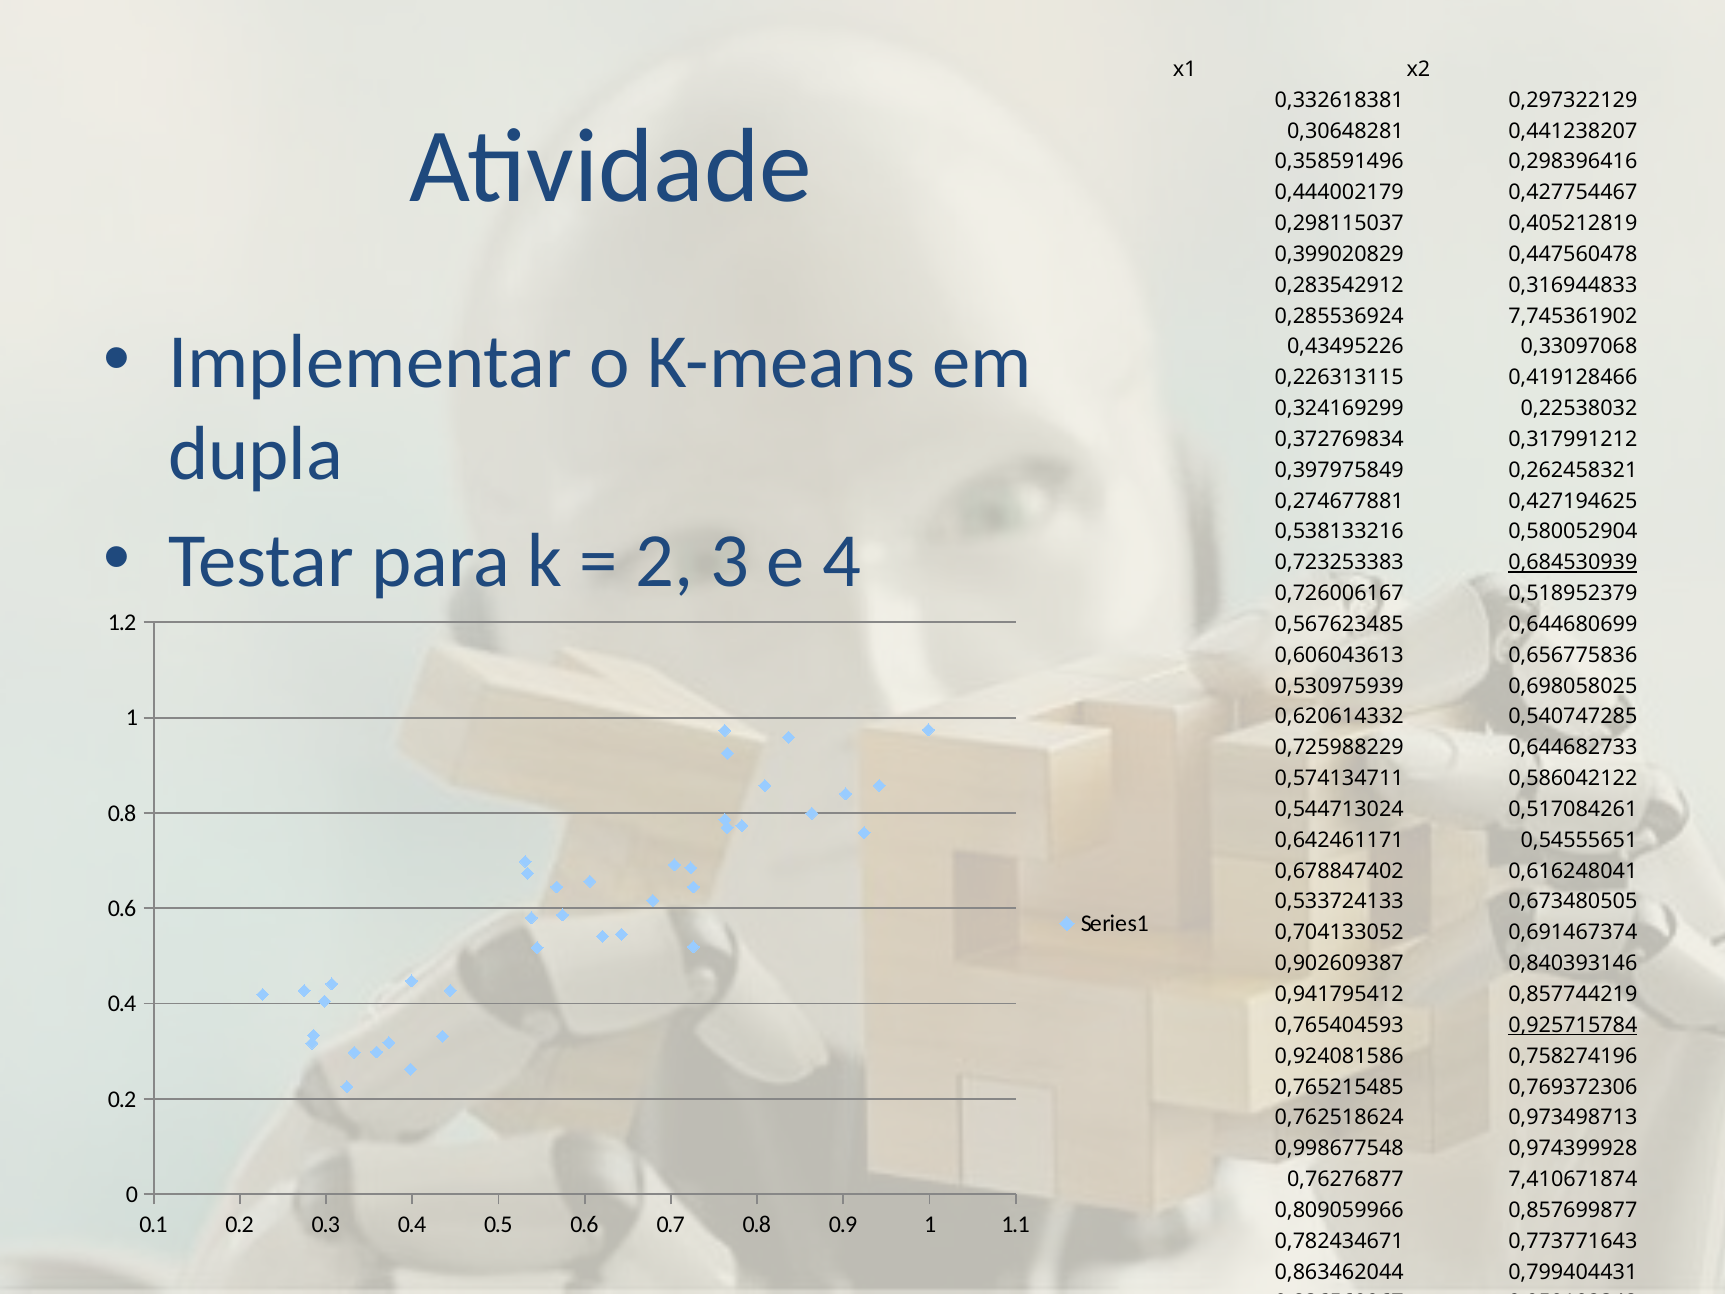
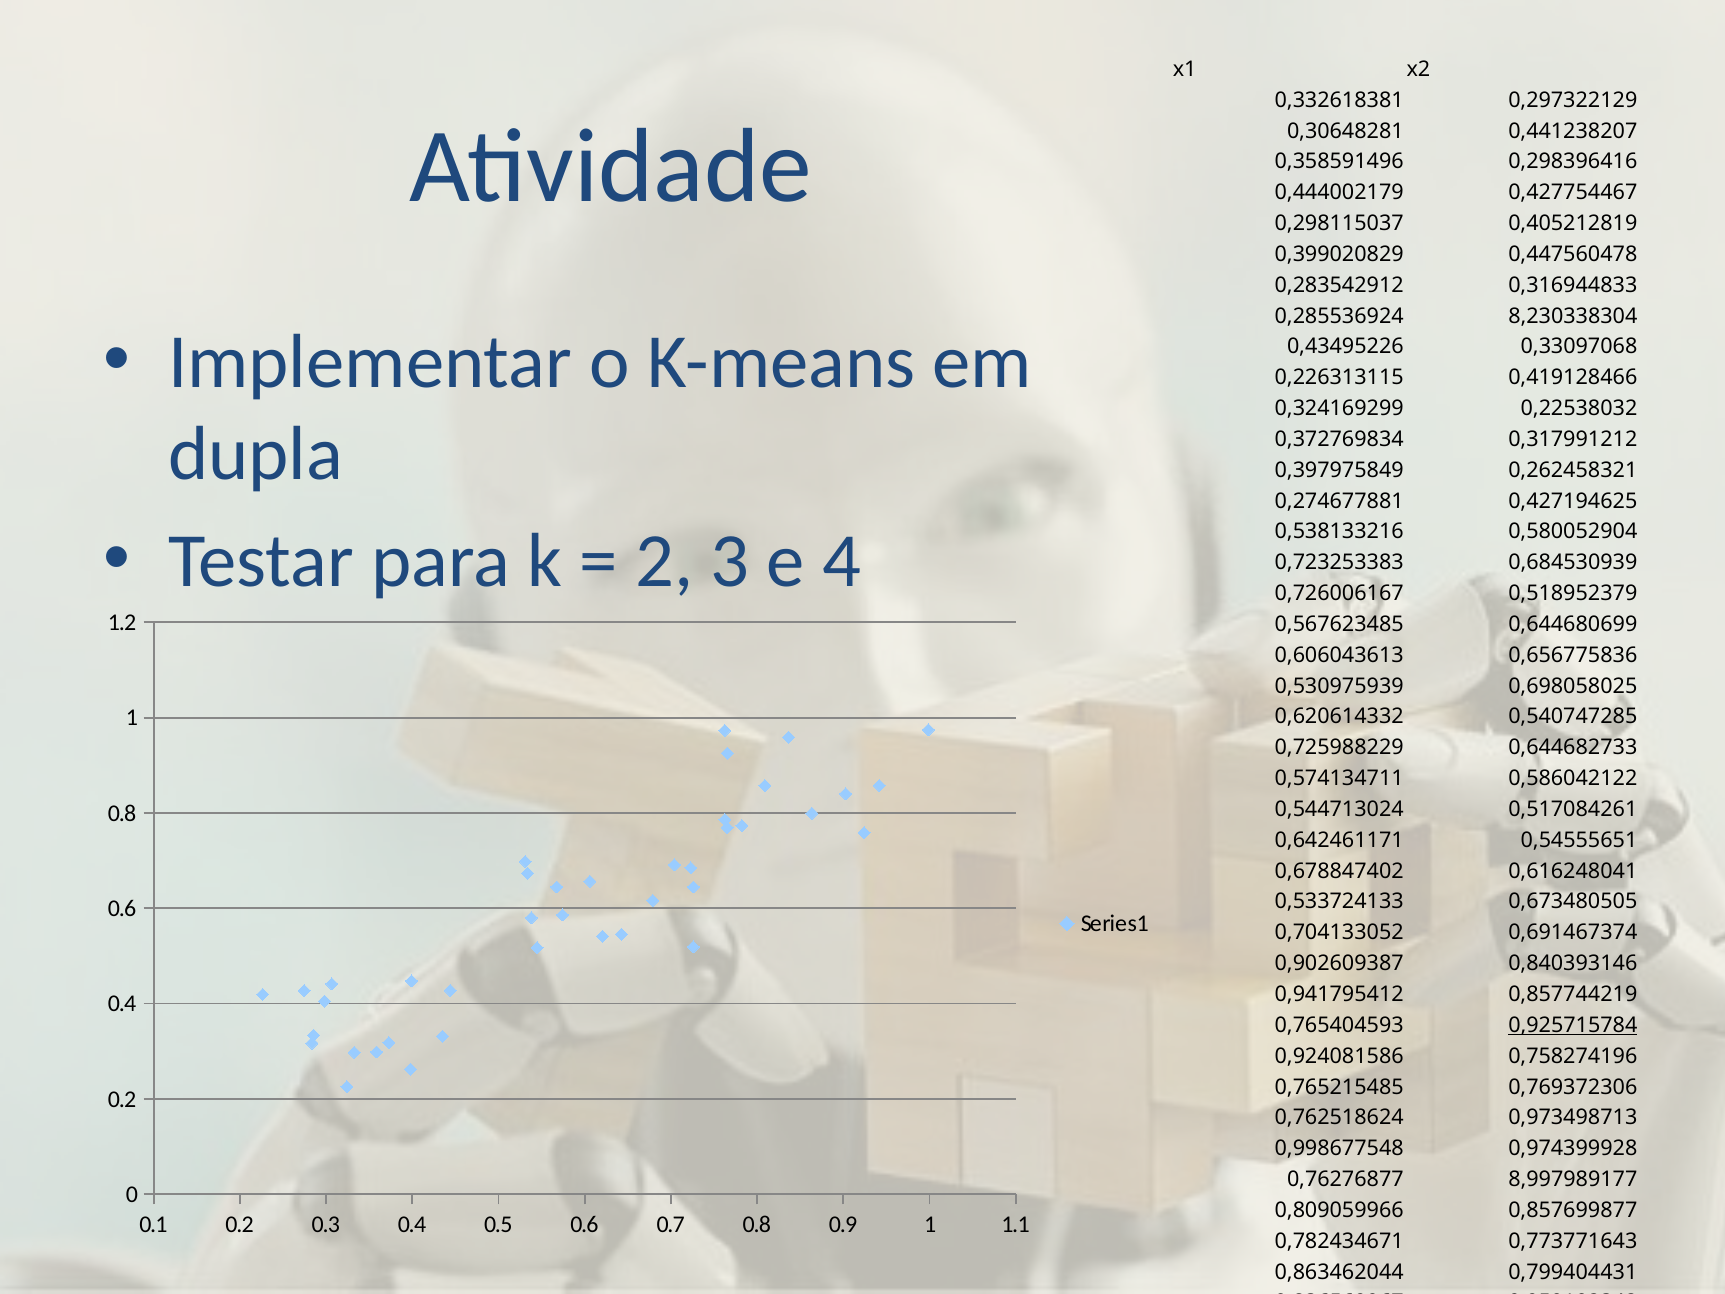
7,745361902: 7,745361902 -> 8,230338304
0,684530939 underline: present -> none
7,410671874: 7,410671874 -> 8,997989177
